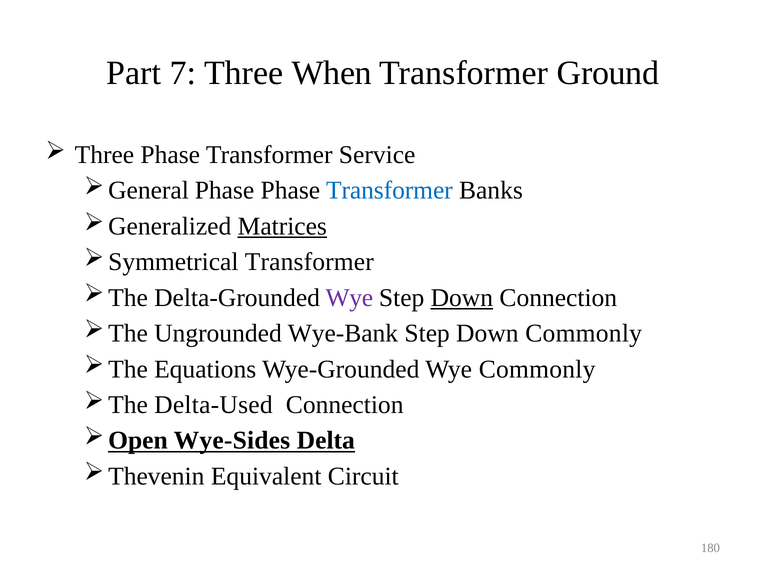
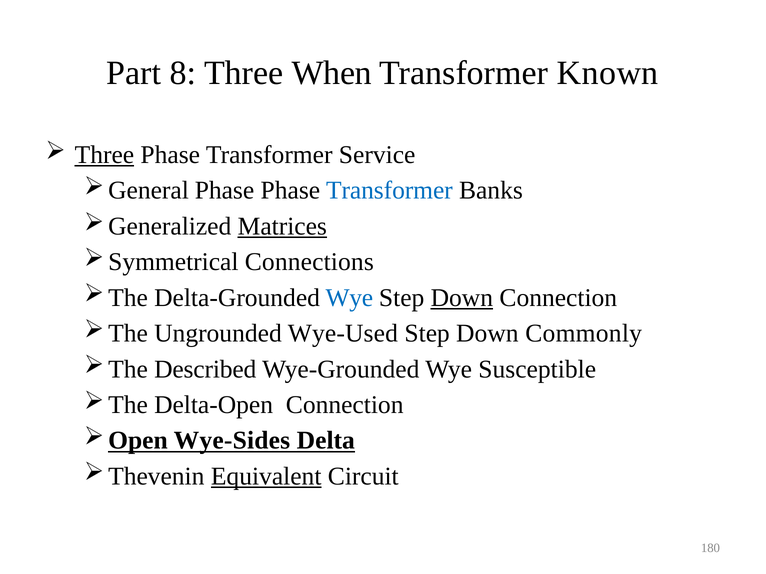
7: 7 -> 8
Ground: Ground -> Known
Three at (104, 155) underline: none -> present
Transformer at (309, 262): Transformer -> Connections
Wye at (349, 298) colour: purple -> blue
Wye-Bank: Wye-Bank -> Wye-Used
Equations: Equations -> Described
Wye Commonly: Commonly -> Susceptible
Delta-Used: Delta-Used -> Delta-Open
Equivalent underline: none -> present
